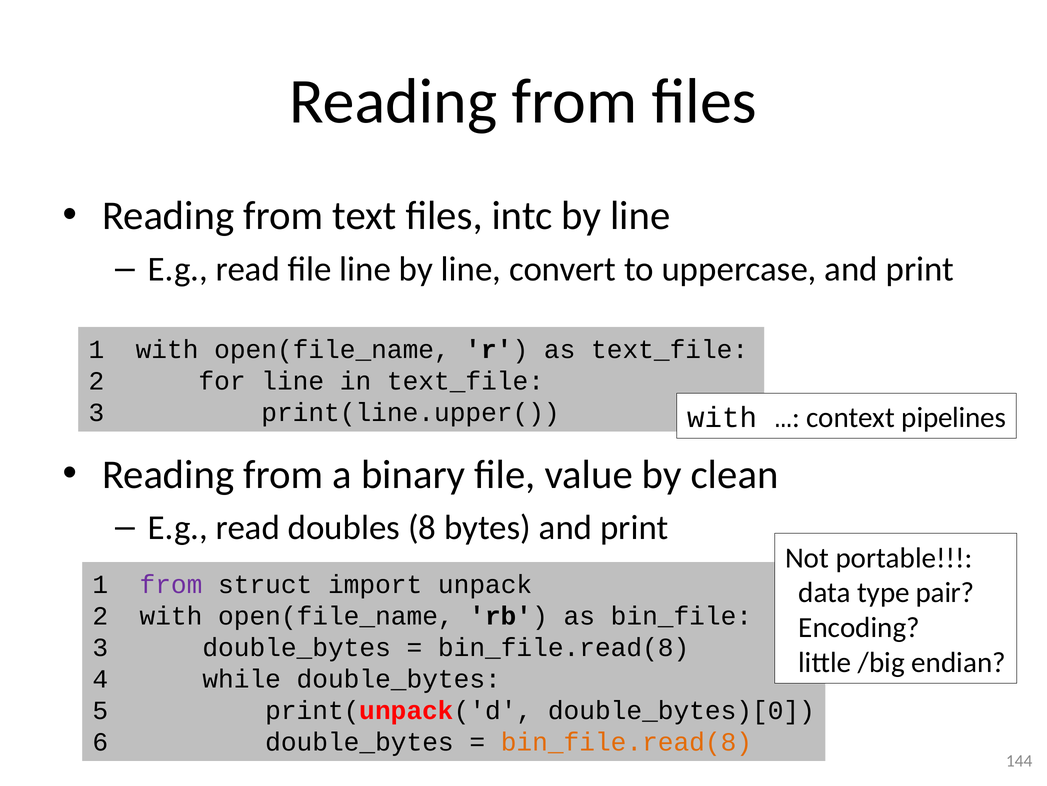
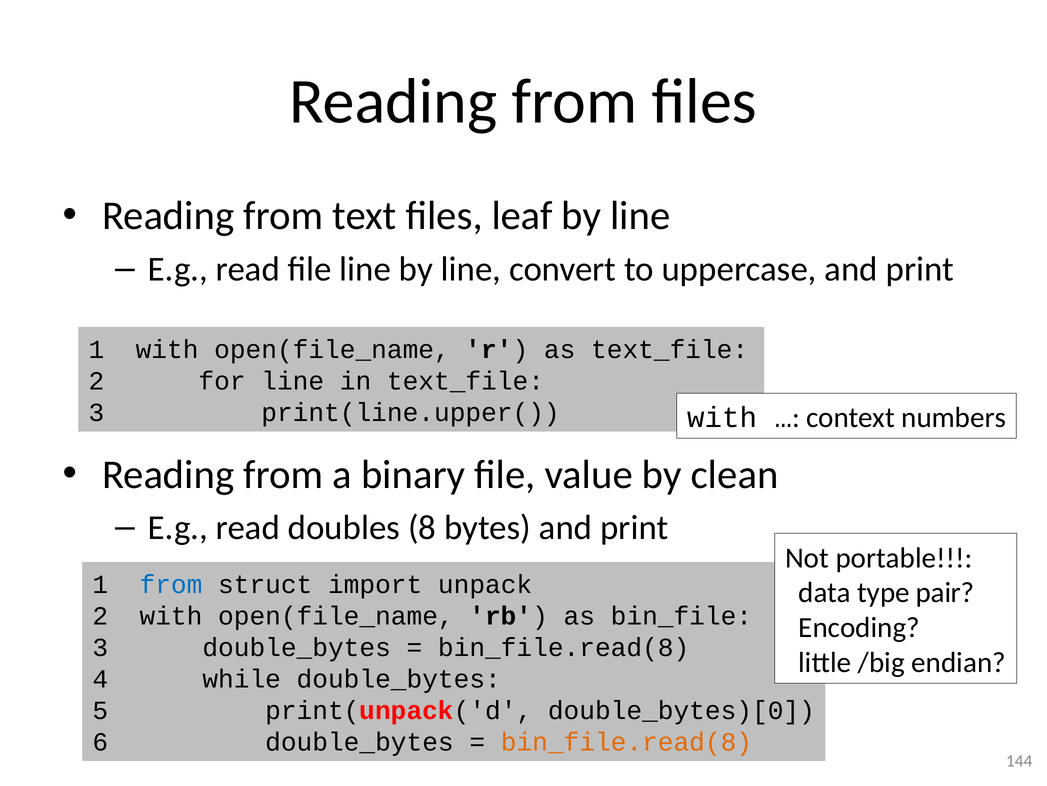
intc: intc -> leaf
pipelines: pipelines -> numbers
from at (171, 584) colour: purple -> blue
